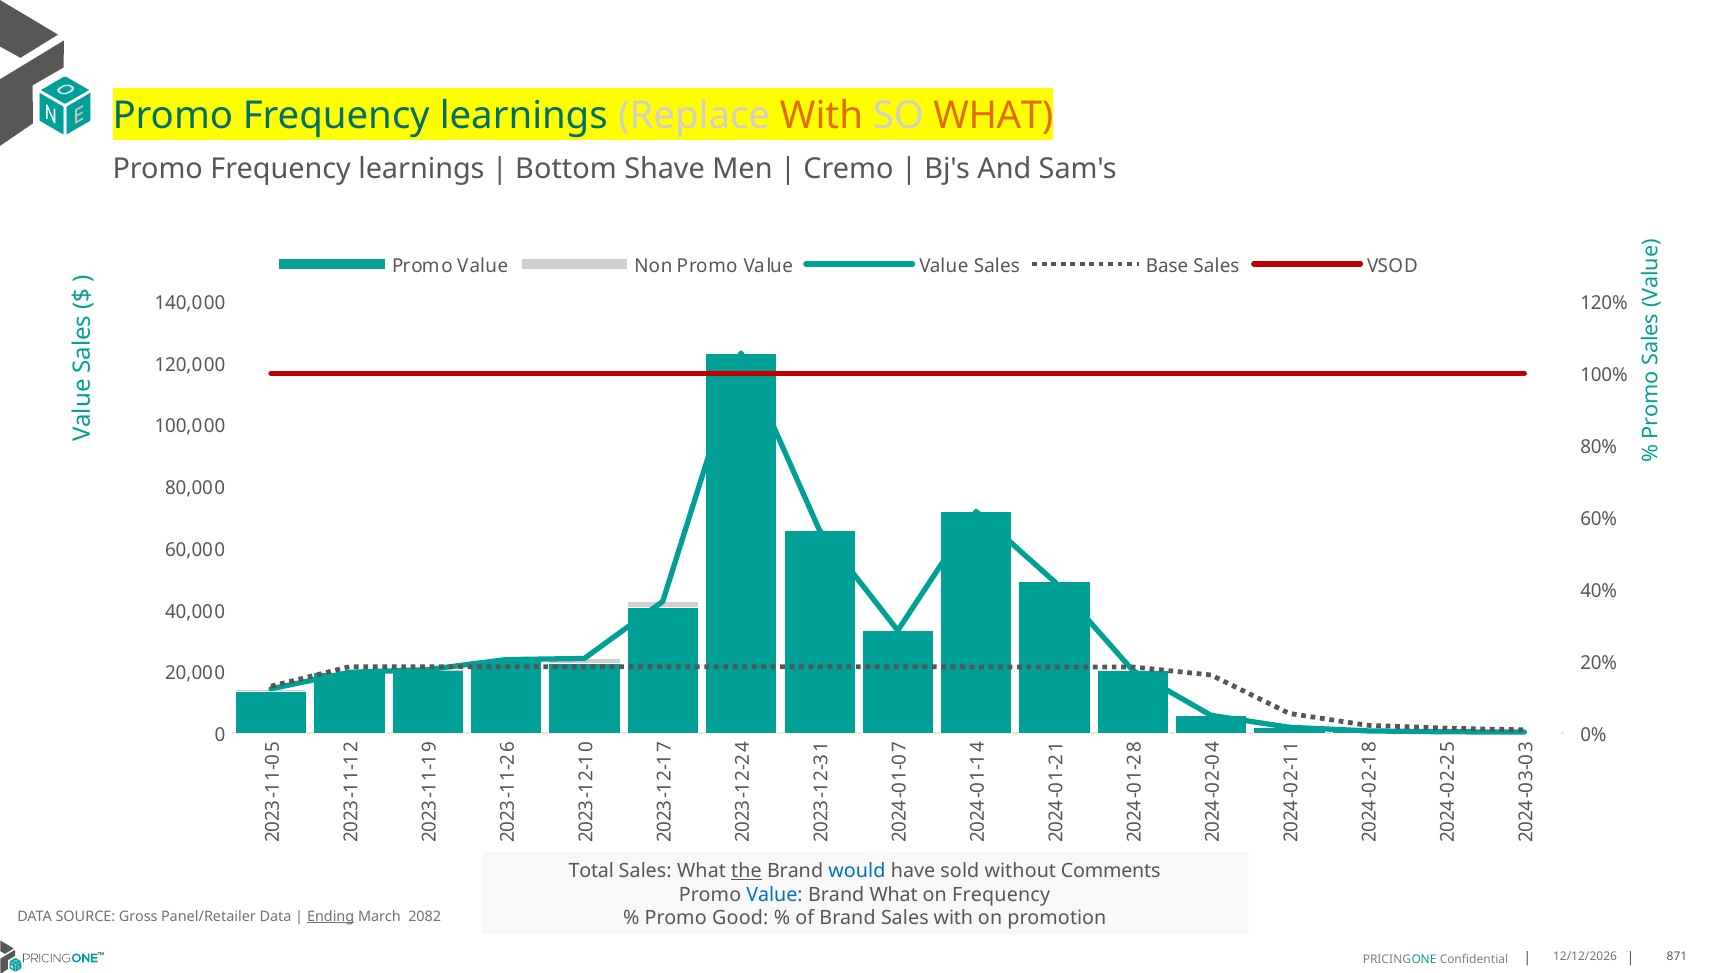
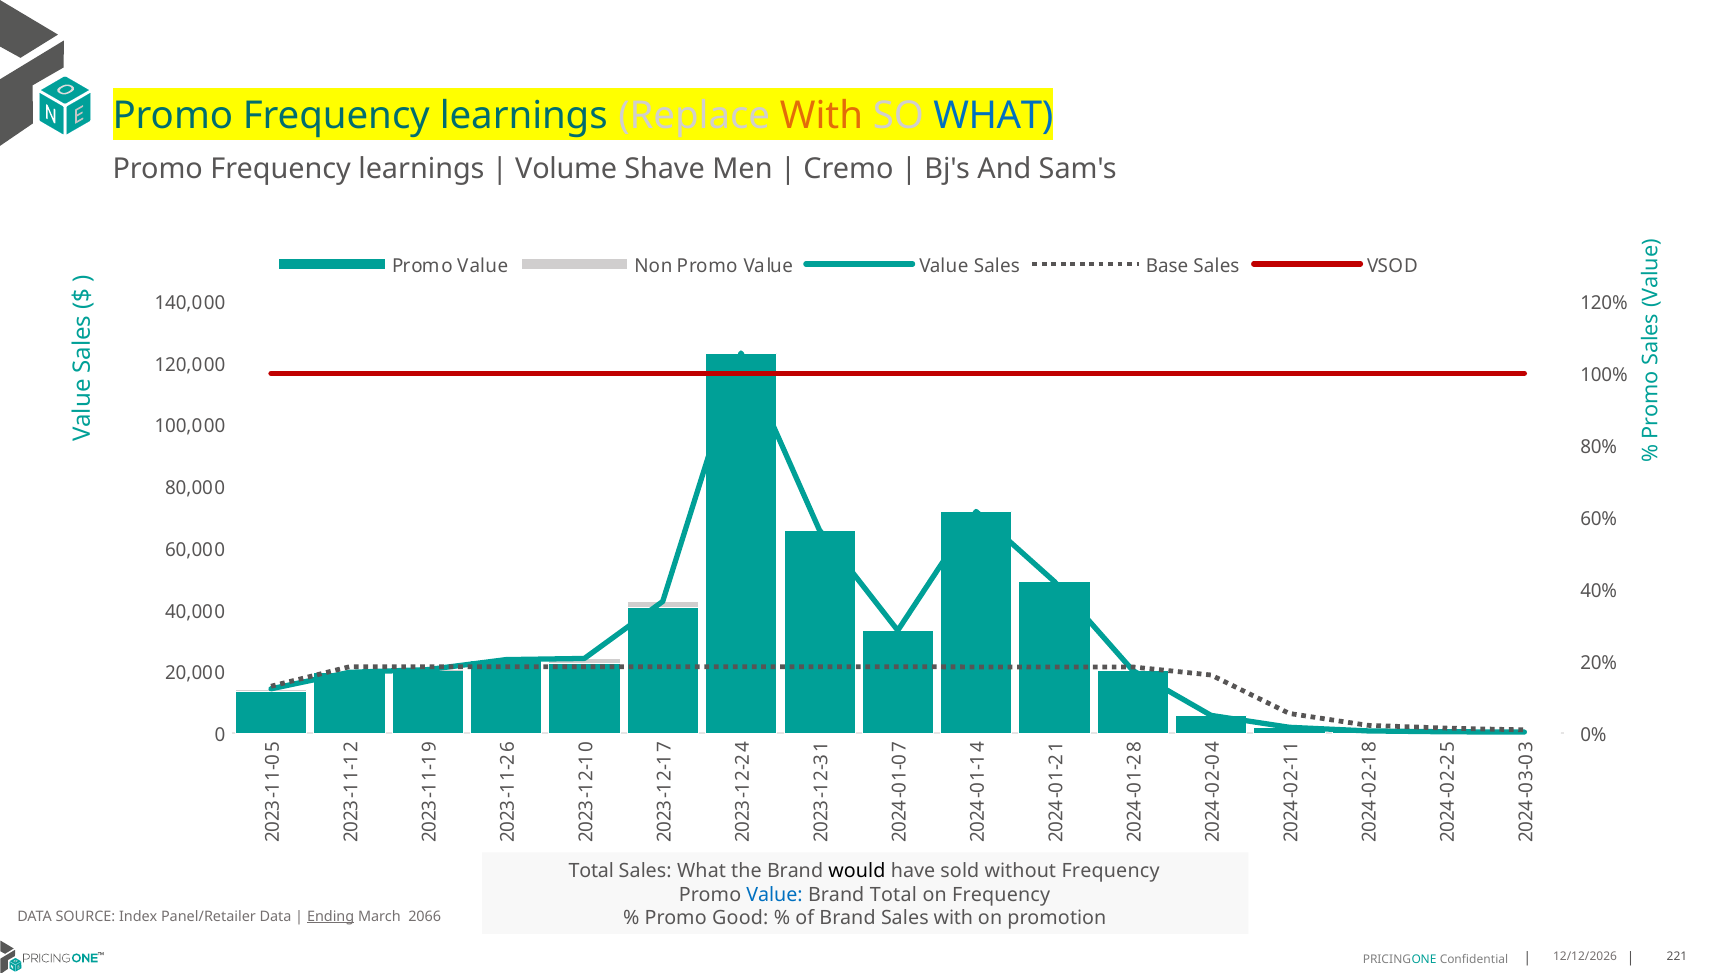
WHAT at (993, 116) colour: orange -> blue
Bottom: Bottom -> Volume
the underline: present -> none
would colour: blue -> black
without Comments: Comments -> Frequency
Brand What: What -> Total
Gross: Gross -> Index
2082: 2082 -> 2066
871: 871 -> 221
